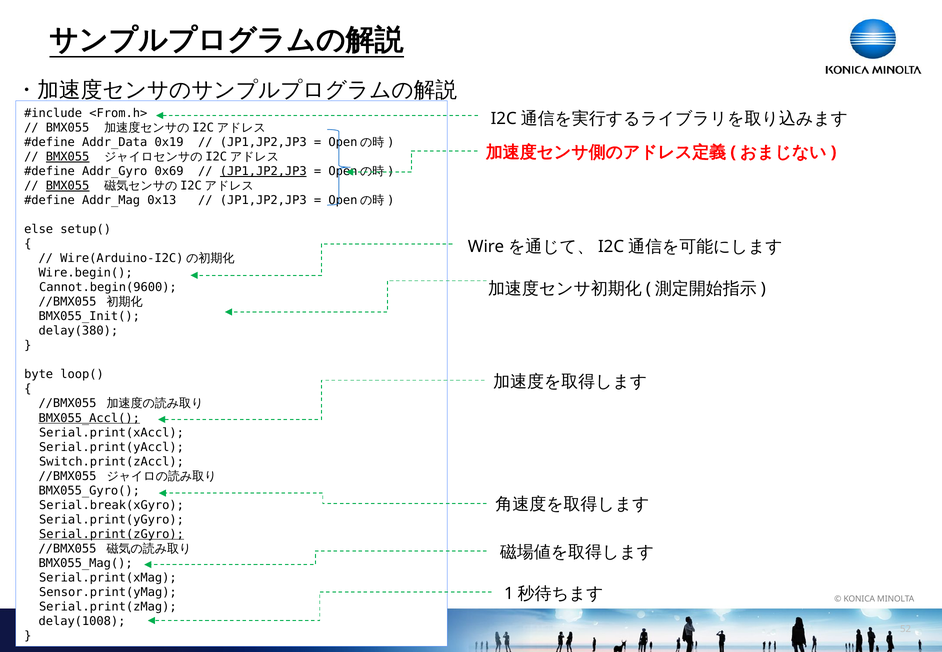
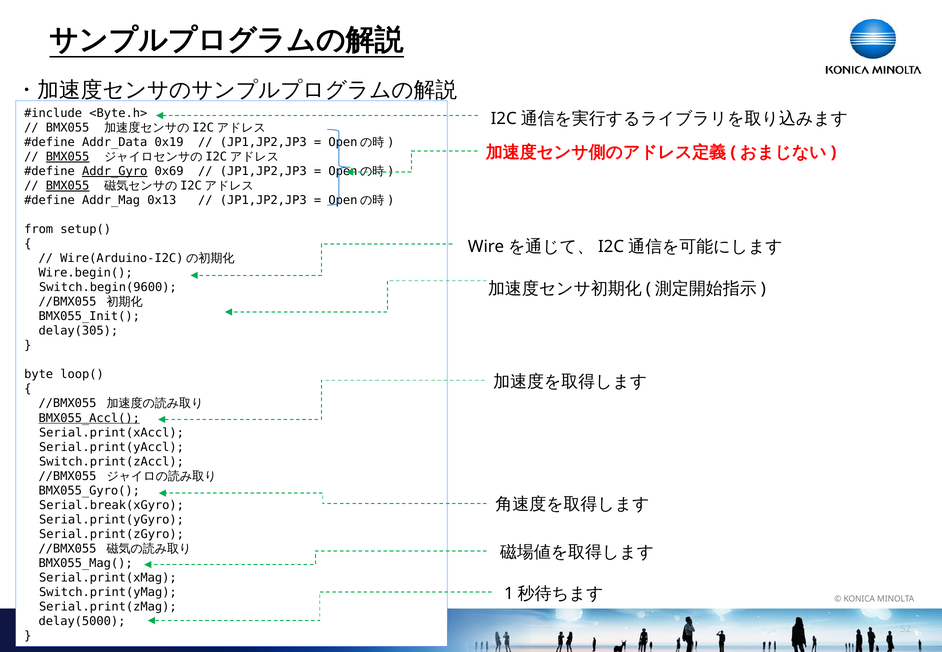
<From.h>: <From.h> -> <Byte.h>
Addr_Gyro underline: none -> present
JP1,JP2,JP3 at (263, 171) underline: present -> none
else: else -> from
Cannot.begin(9600: Cannot.begin(9600 -> Switch.begin(9600
delay(380: delay(380 -> delay(305
Serial.print(zGyro underline: present -> none
Sensor.print(yMag: Sensor.print(yMag -> Switch.print(yMag
delay(1008: delay(1008 -> delay(5000
